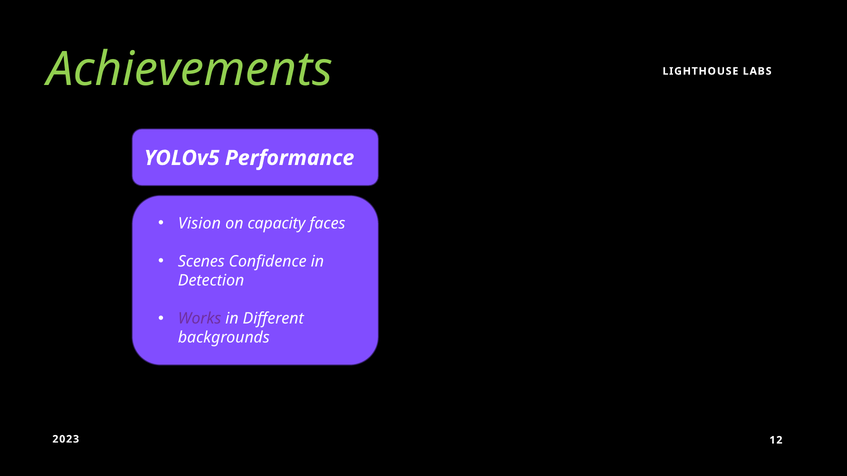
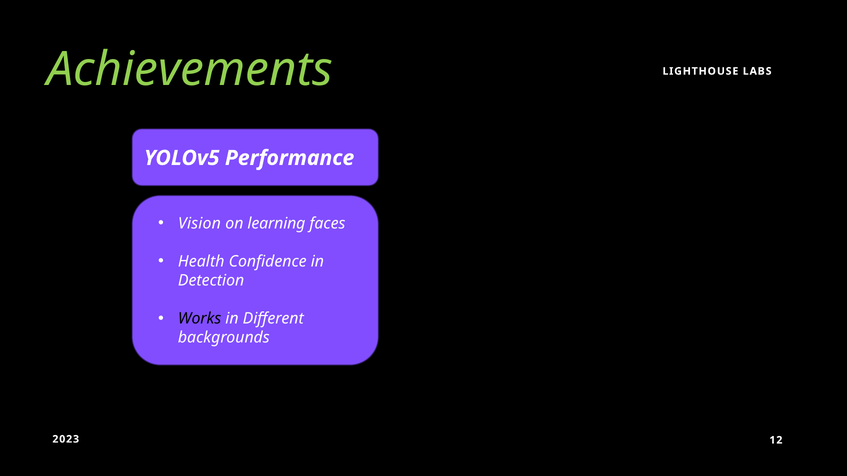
capacity: capacity -> learning
Scenes: Scenes -> Health
Works colour: purple -> black
